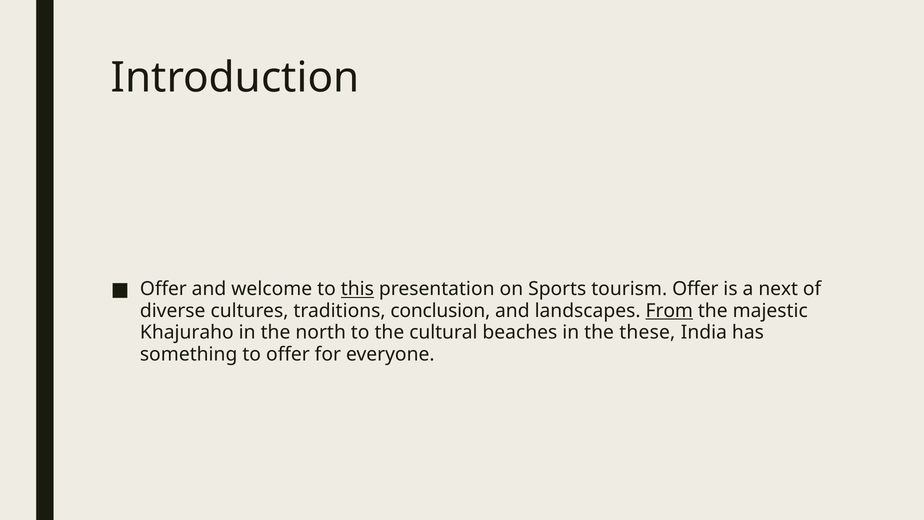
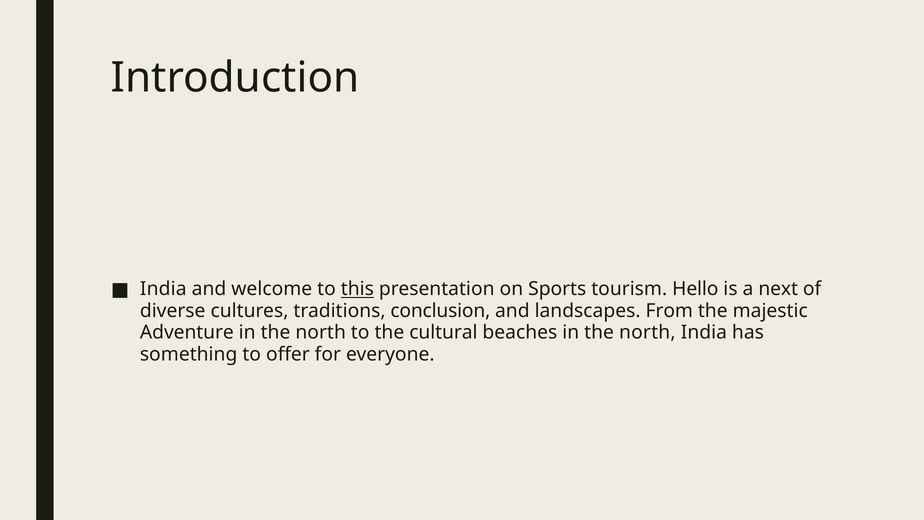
Offer at (163, 289): Offer -> India
tourism Offer: Offer -> Hello
From underline: present -> none
Khajuraho: Khajuraho -> Adventure
beaches in the these: these -> north
